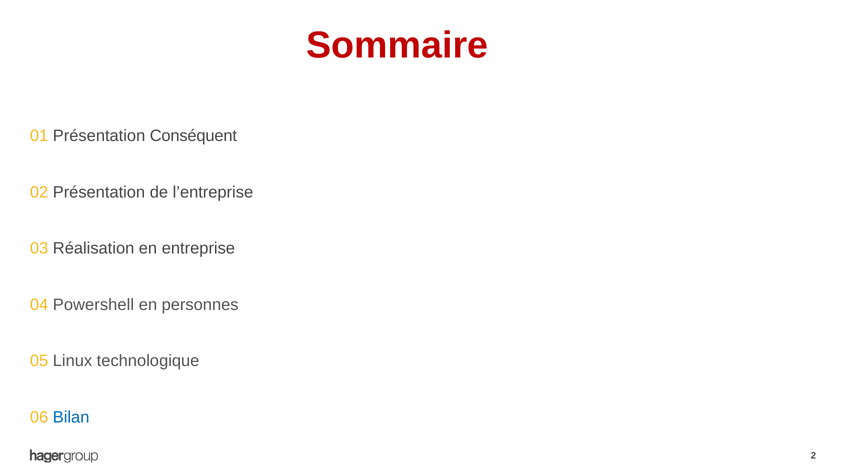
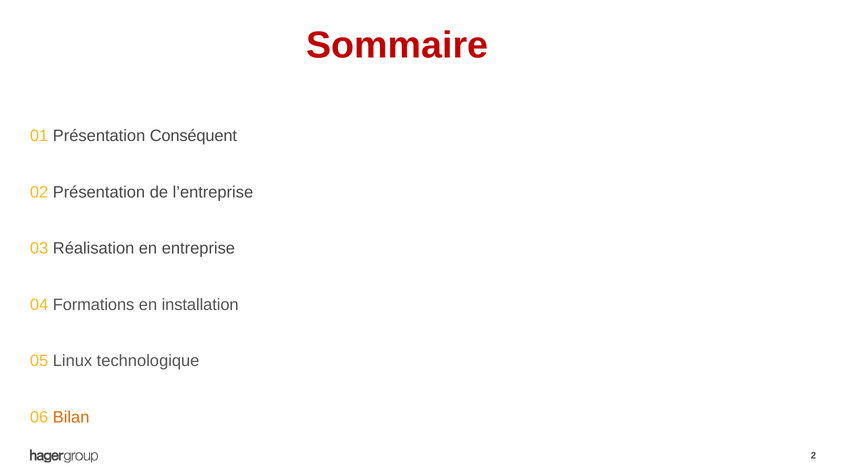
Powershell: Powershell -> Formations
personnes: personnes -> installation
Bilan colour: blue -> orange
